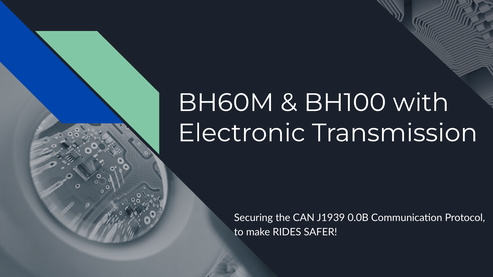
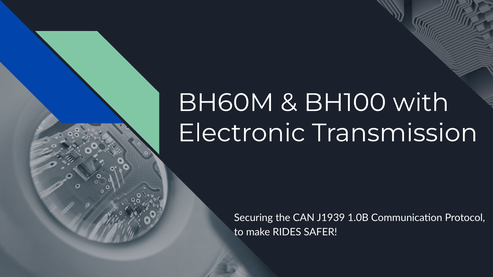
0.0B: 0.0B -> 1.0B
